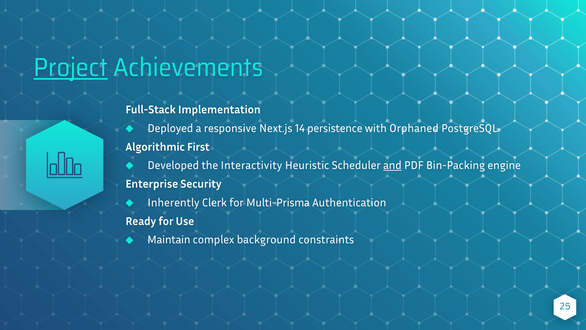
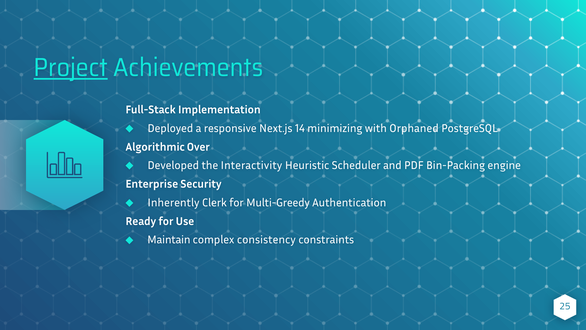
persistence: persistence -> minimizing
First: First -> Over
and underline: present -> none
Multi-Prisma: Multi-Prisma -> Multi-Greedy
background: background -> consistency
